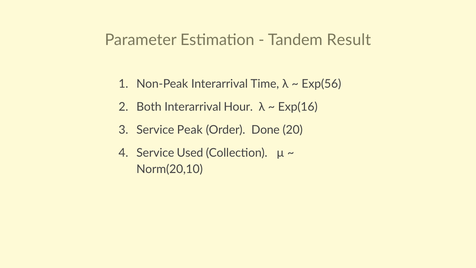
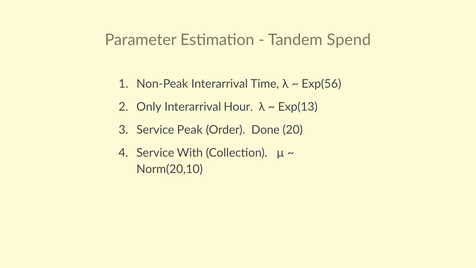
Result: Result -> Spend
Both: Both -> Only
Exp(16: Exp(16 -> Exp(13
Used: Used -> With
